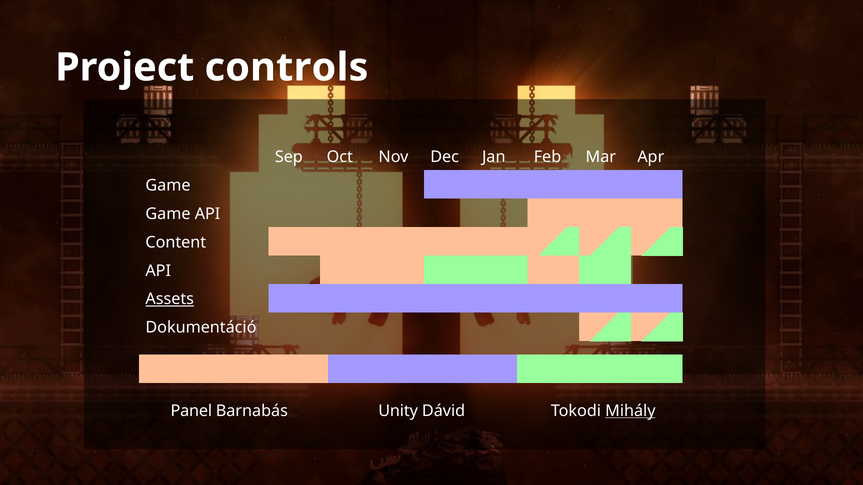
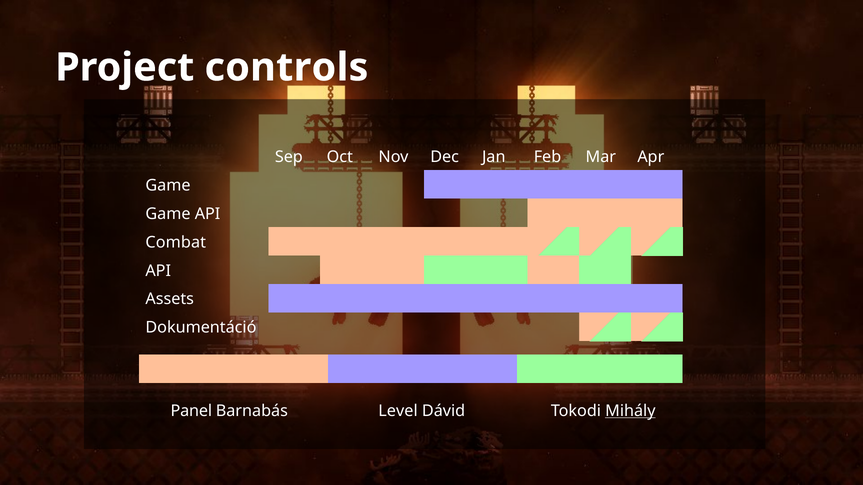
Content: Content -> Combat
Assets underline: present -> none
Unity: Unity -> Level
